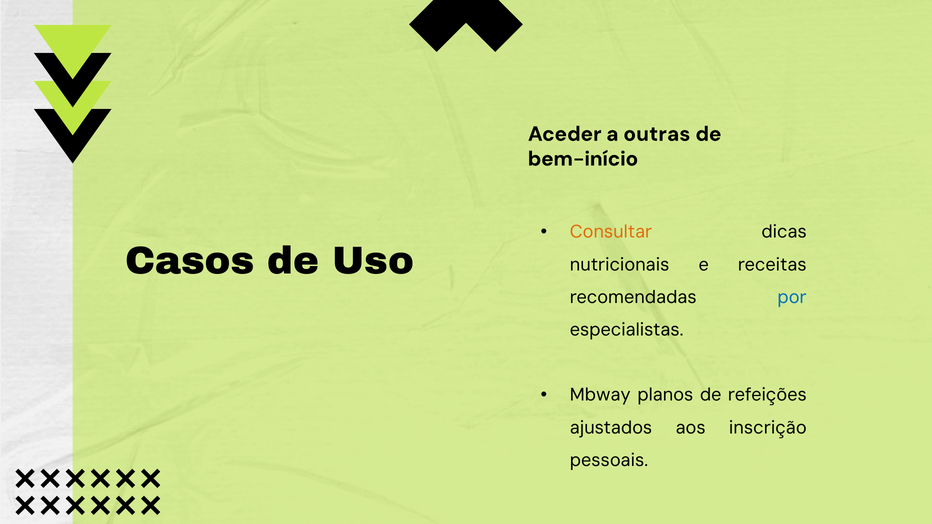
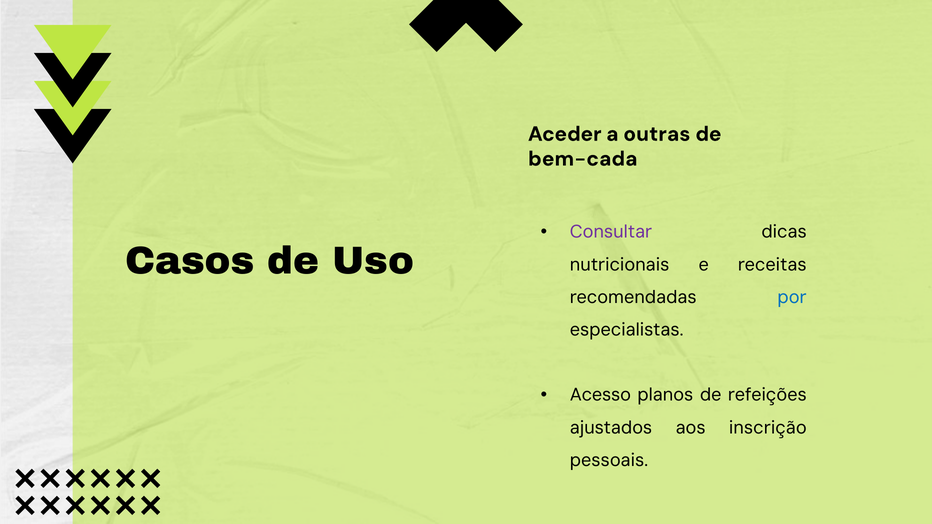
bem-início: bem-início -> bem-cada
Consultar colour: orange -> purple
Mbway: Mbway -> Acesso
